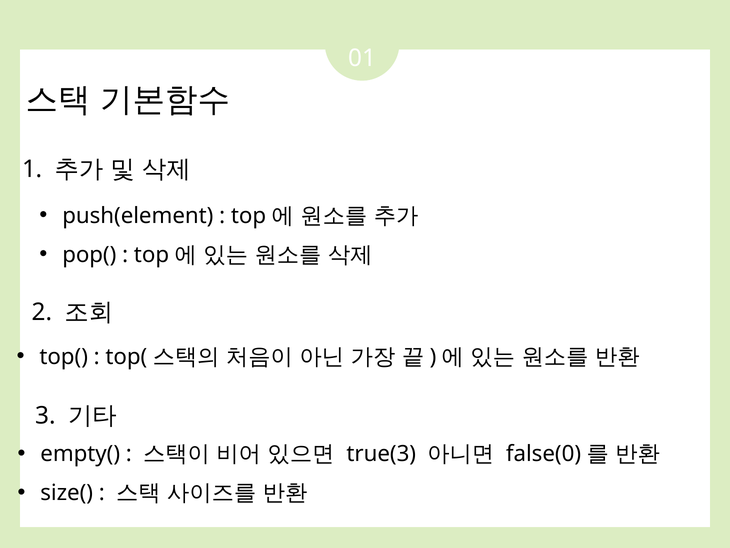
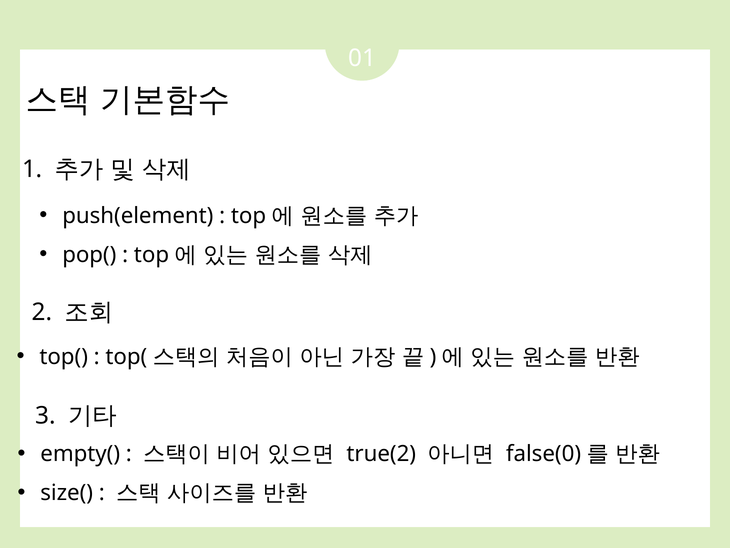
true(3: true(3 -> true(2
